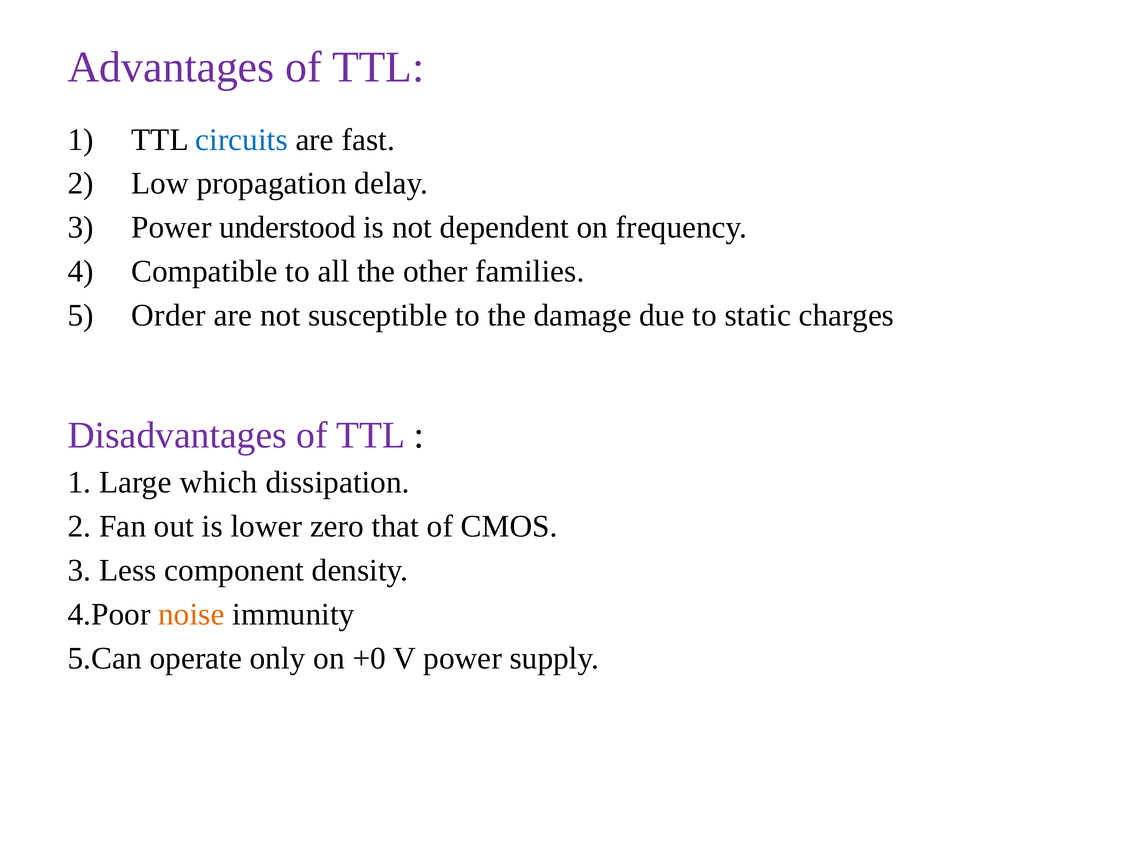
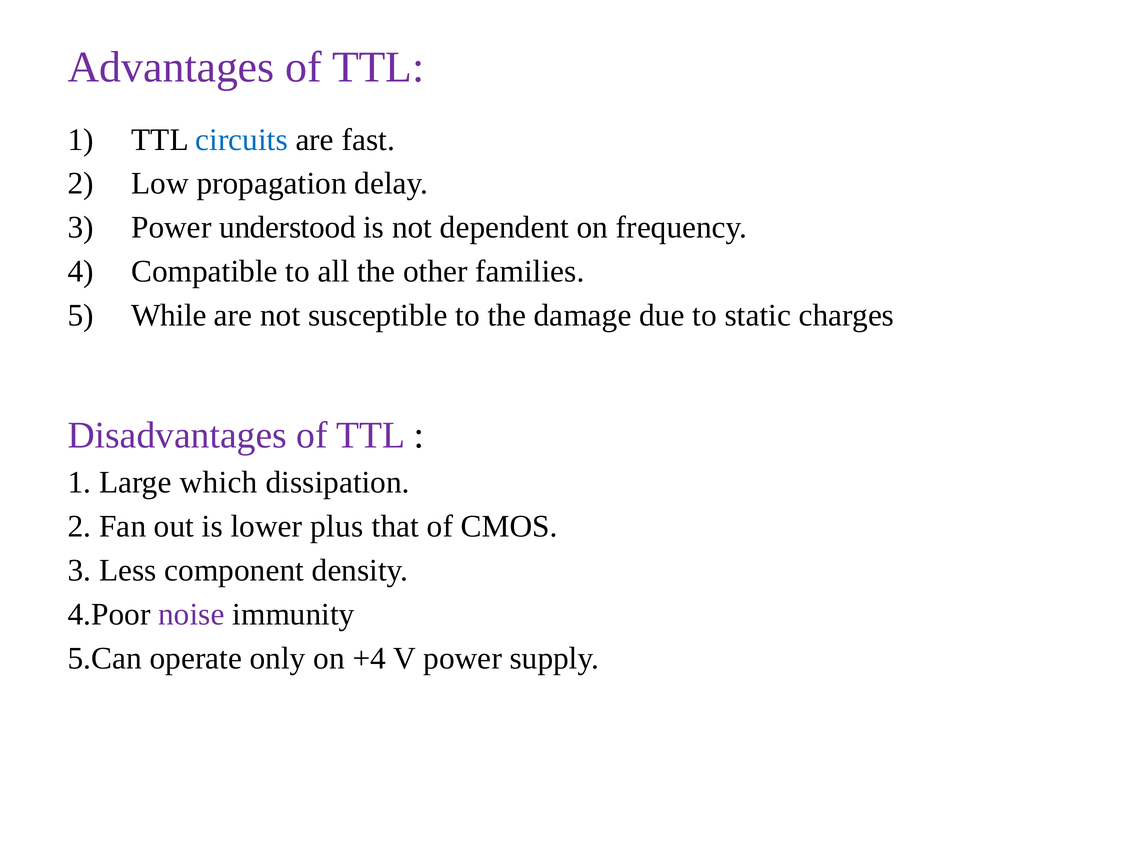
Order: Order -> While
zero: zero -> plus
noise colour: orange -> purple
+0: +0 -> +4
